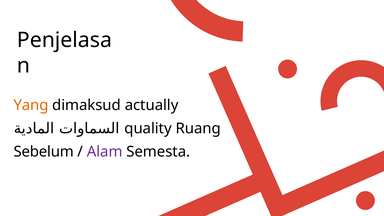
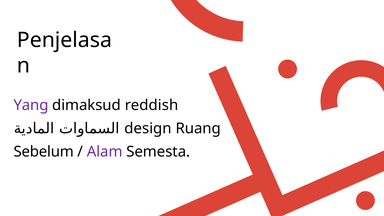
Yang colour: orange -> purple
actually: actually -> reddish
quality: quality -> design
